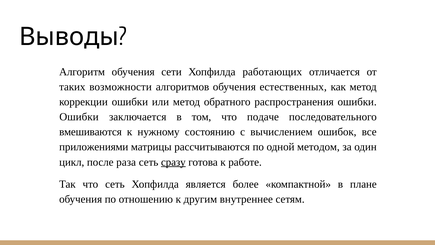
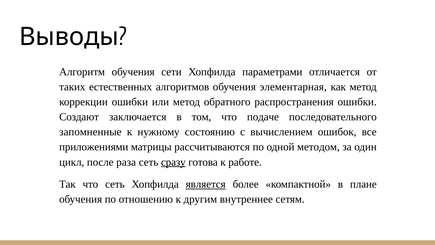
работающих: работающих -> параметрами
возможности: возможности -> естественных
естественных: естественных -> элементарная
Ошибки at (79, 117): Ошибки -> Создают
вмешиваются: вмешиваются -> запомненные
является underline: none -> present
